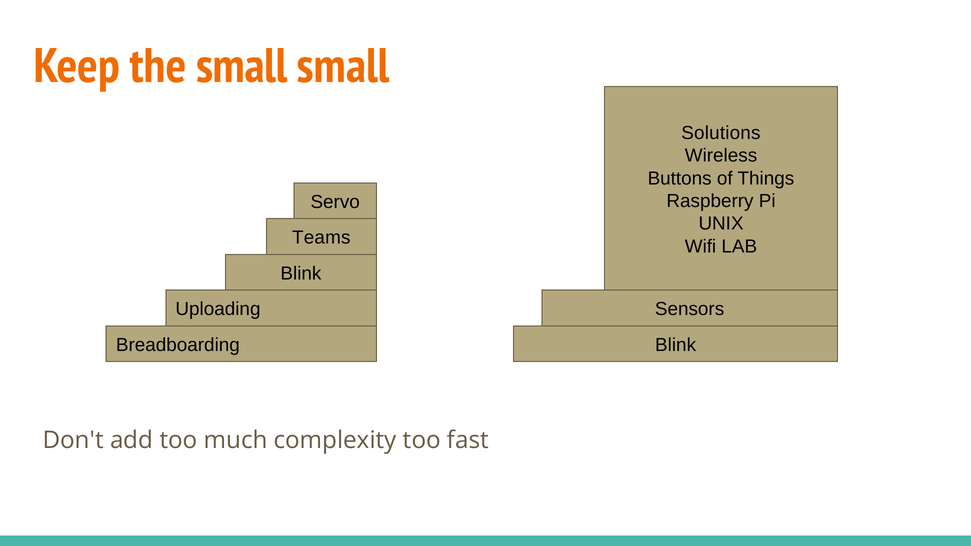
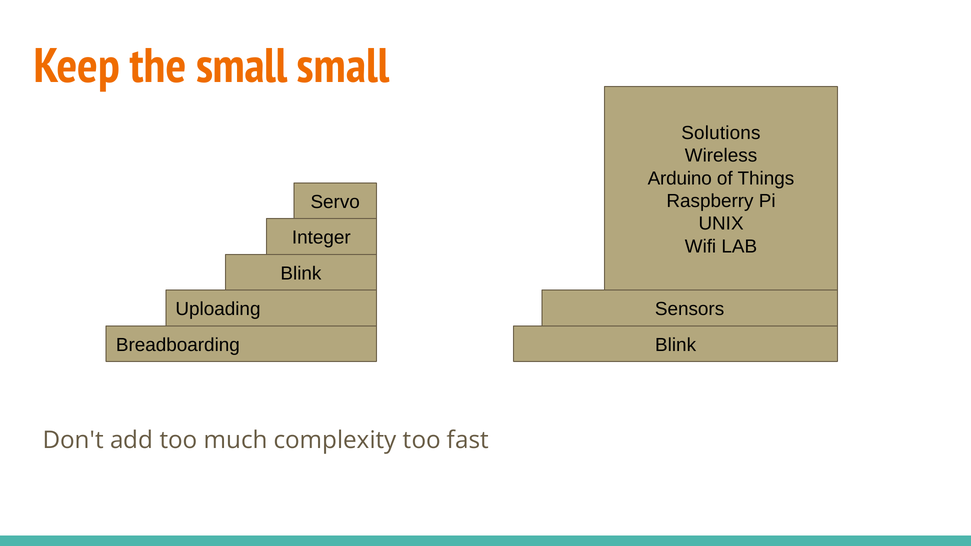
Buttons: Buttons -> Arduino
Teams: Teams -> Integer
